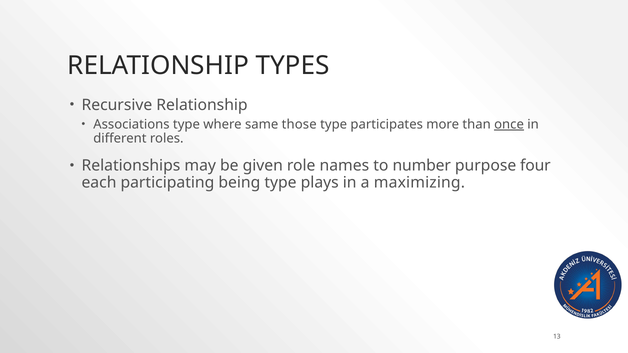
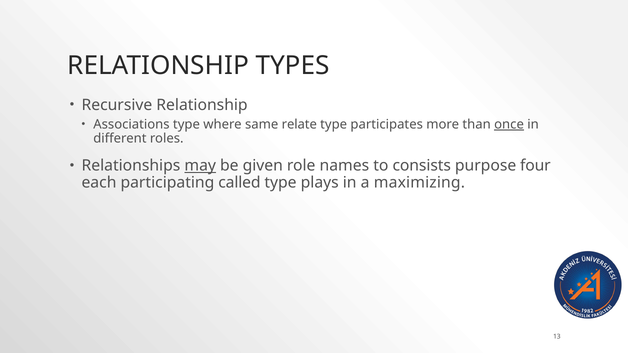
those: those -> relate
may underline: none -> present
number: number -> consists
being: being -> called
